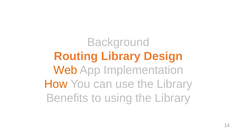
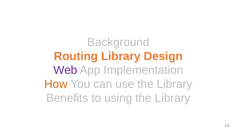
Web colour: orange -> purple
